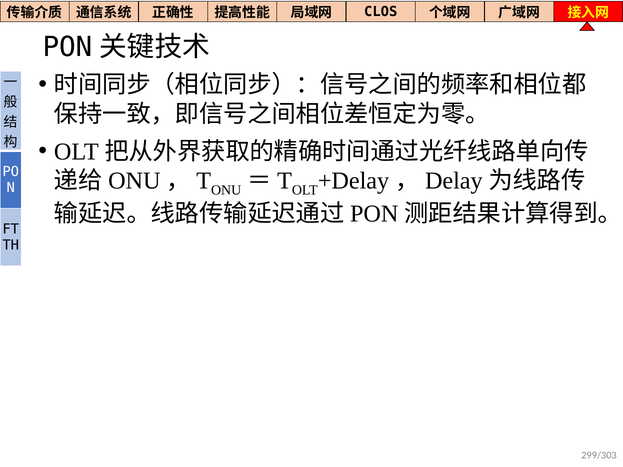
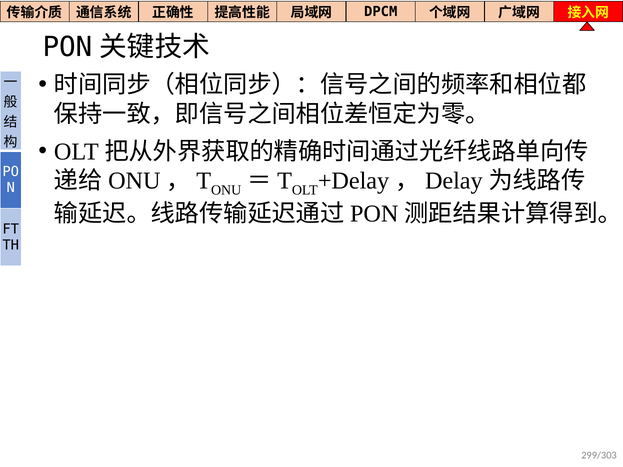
CLOS: CLOS -> DPCM
